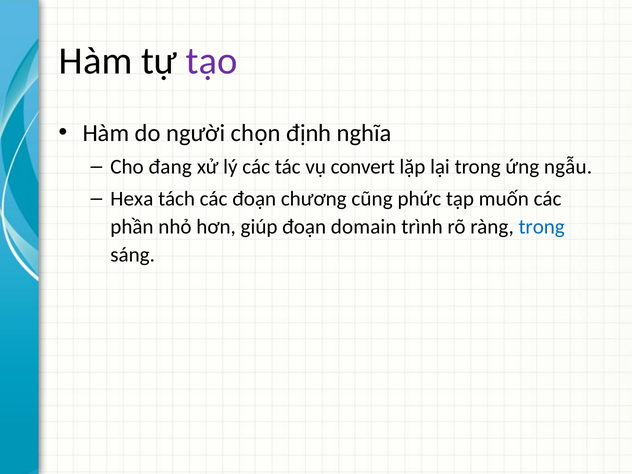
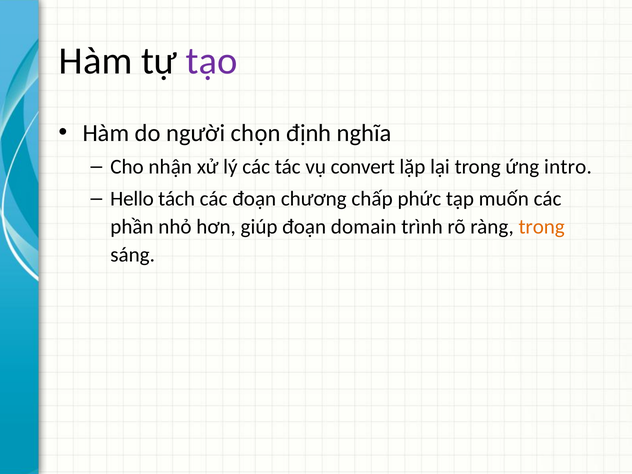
đang: đang -> nhận
ngẫu: ngẫu -> intro
Hexa: Hexa -> Hello
cũng: cũng -> chấp
trong at (542, 227) colour: blue -> orange
